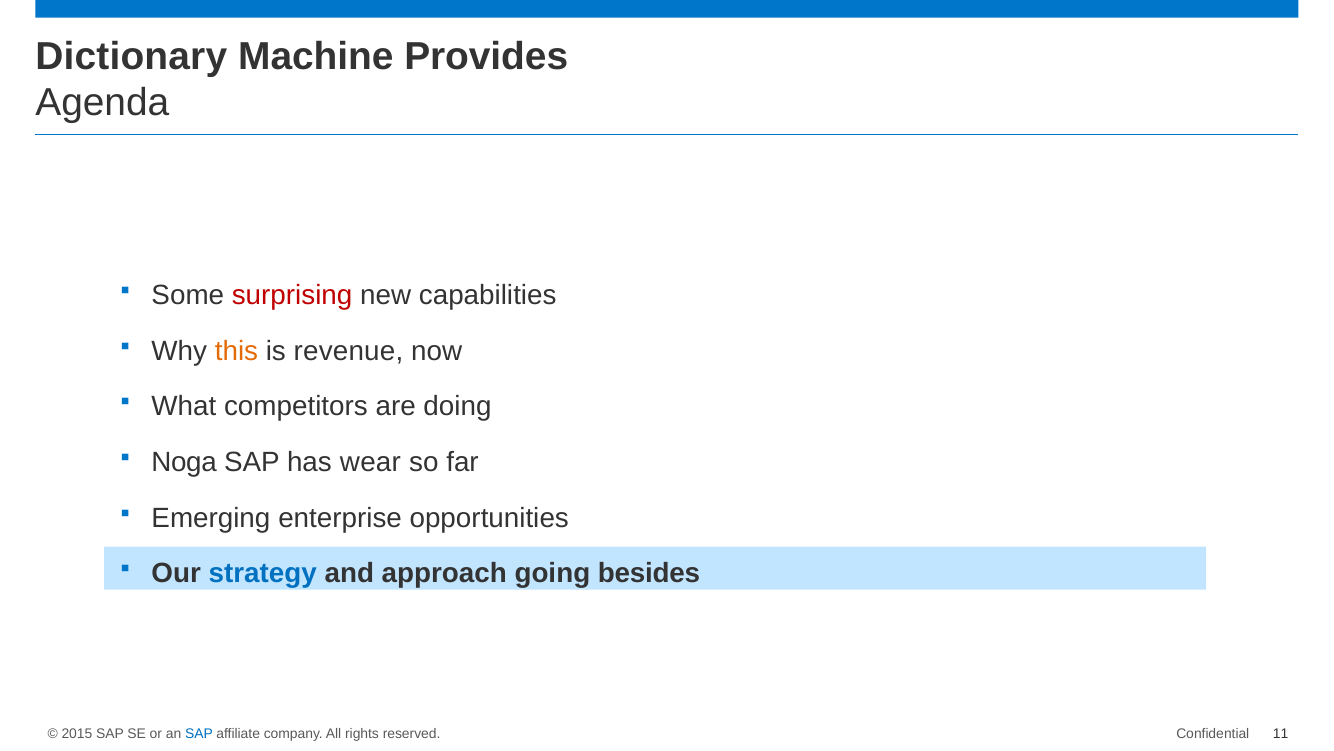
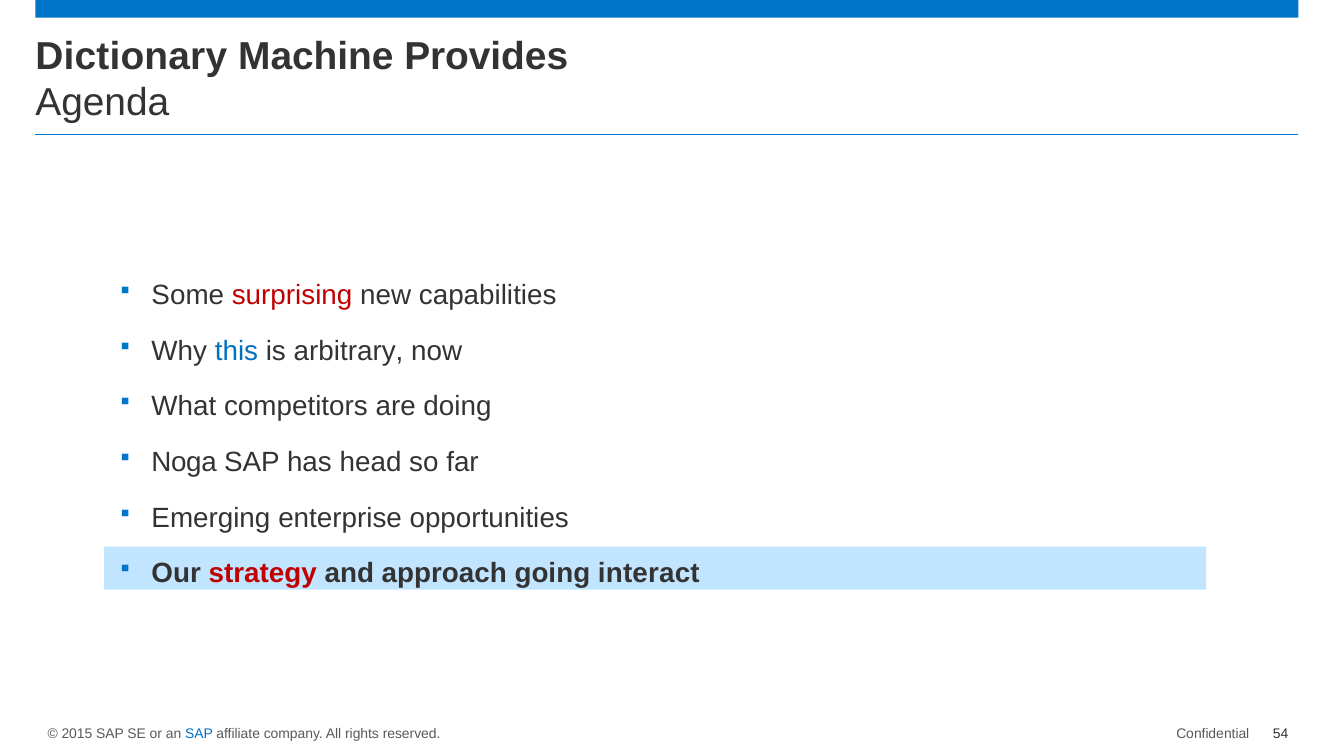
this colour: orange -> blue
revenue: revenue -> arbitrary
wear: wear -> head
strategy colour: blue -> red
besides: besides -> interact
11: 11 -> 54
